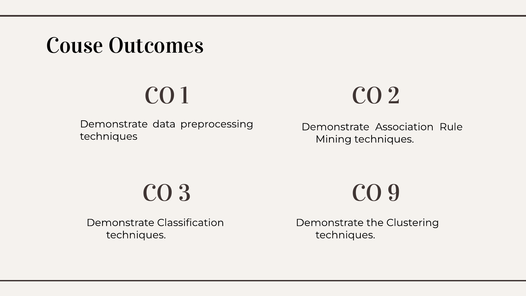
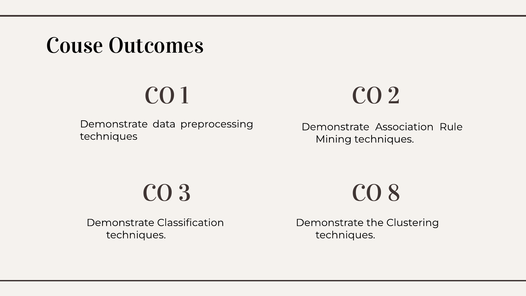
9: 9 -> 8
